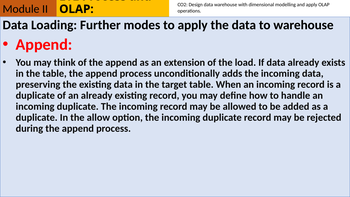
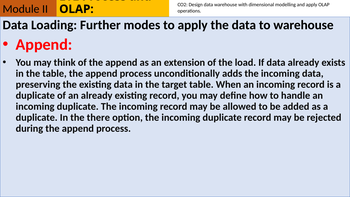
allow: allow -> there
